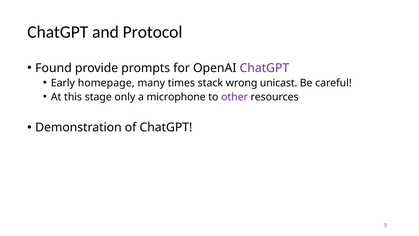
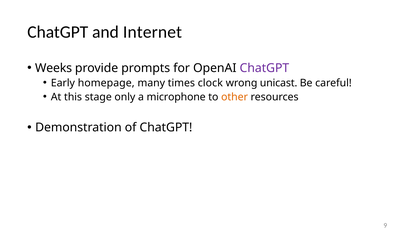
Protocol: Protocol -> Internet
Found: Found -> Weeks
stack: stack -> clock
other colour: purple -> orange
